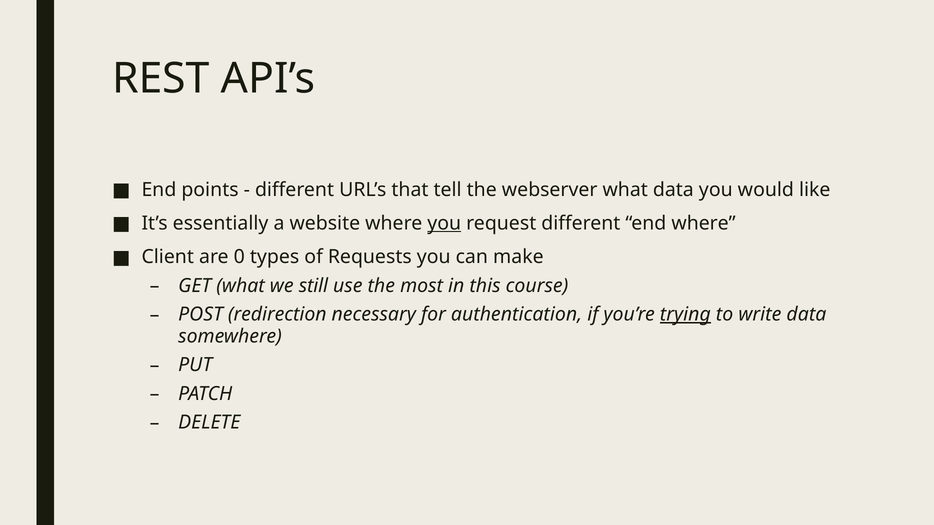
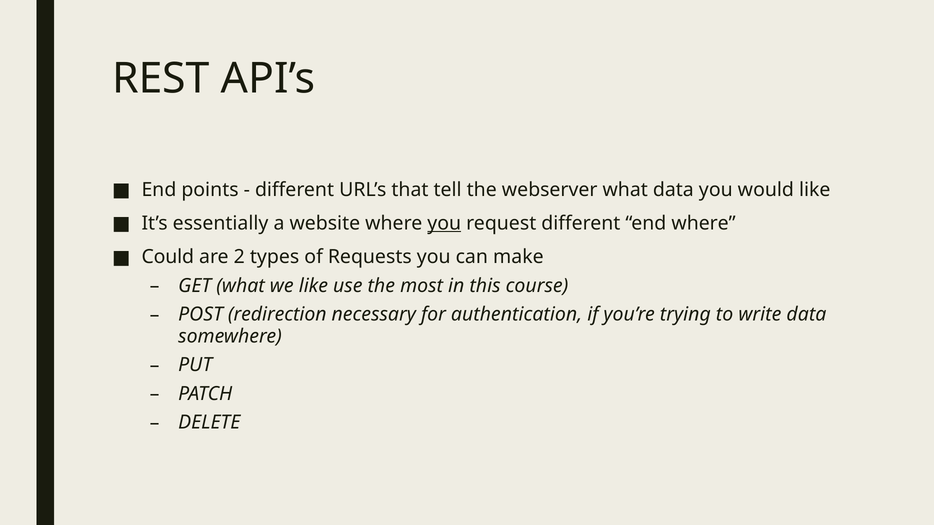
Client: Client -> Could
0: 0 -> 2
we still: still -> like
trying underline: present -> none
